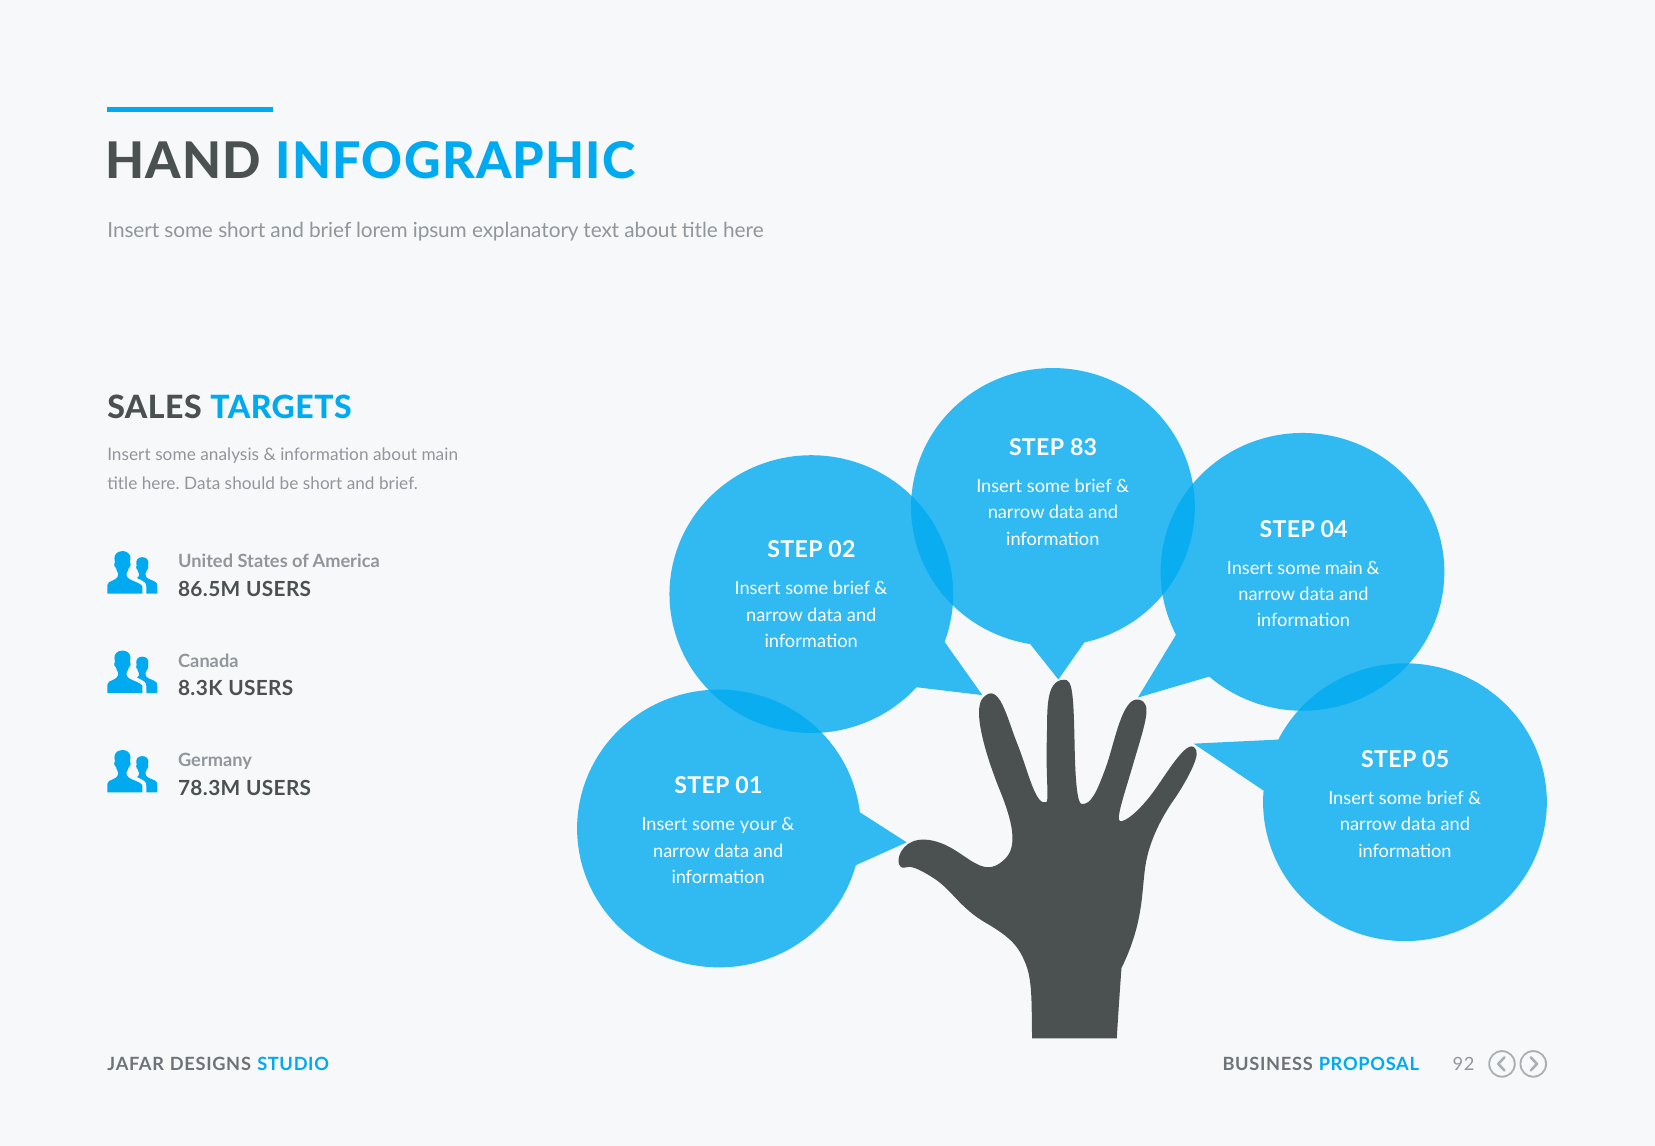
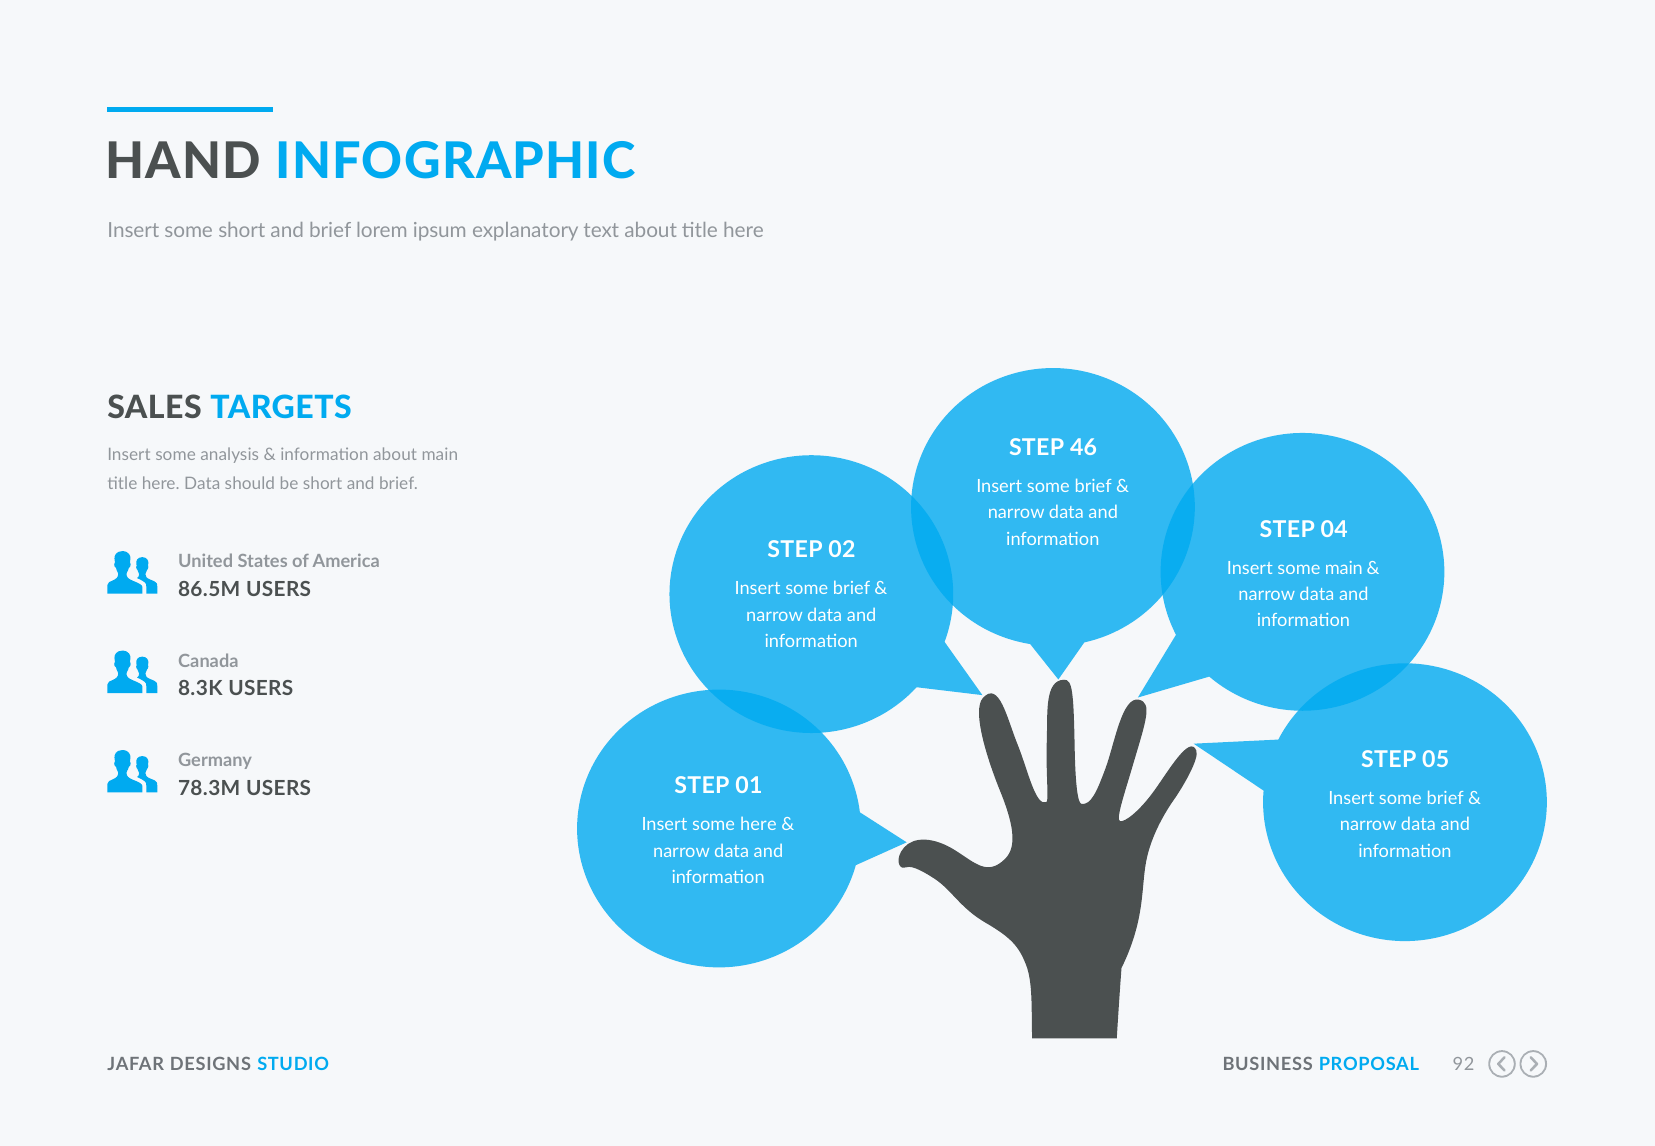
83: 83 -> 46
some your: your -> here
